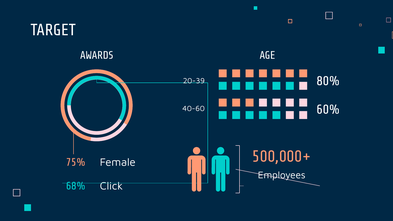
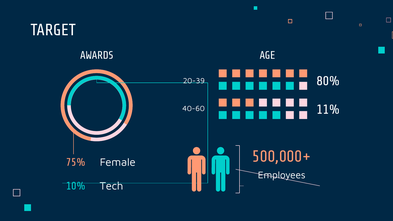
60%: 60% -> 11%
Click: Click -> Tech
68%: 68% -> 10%
